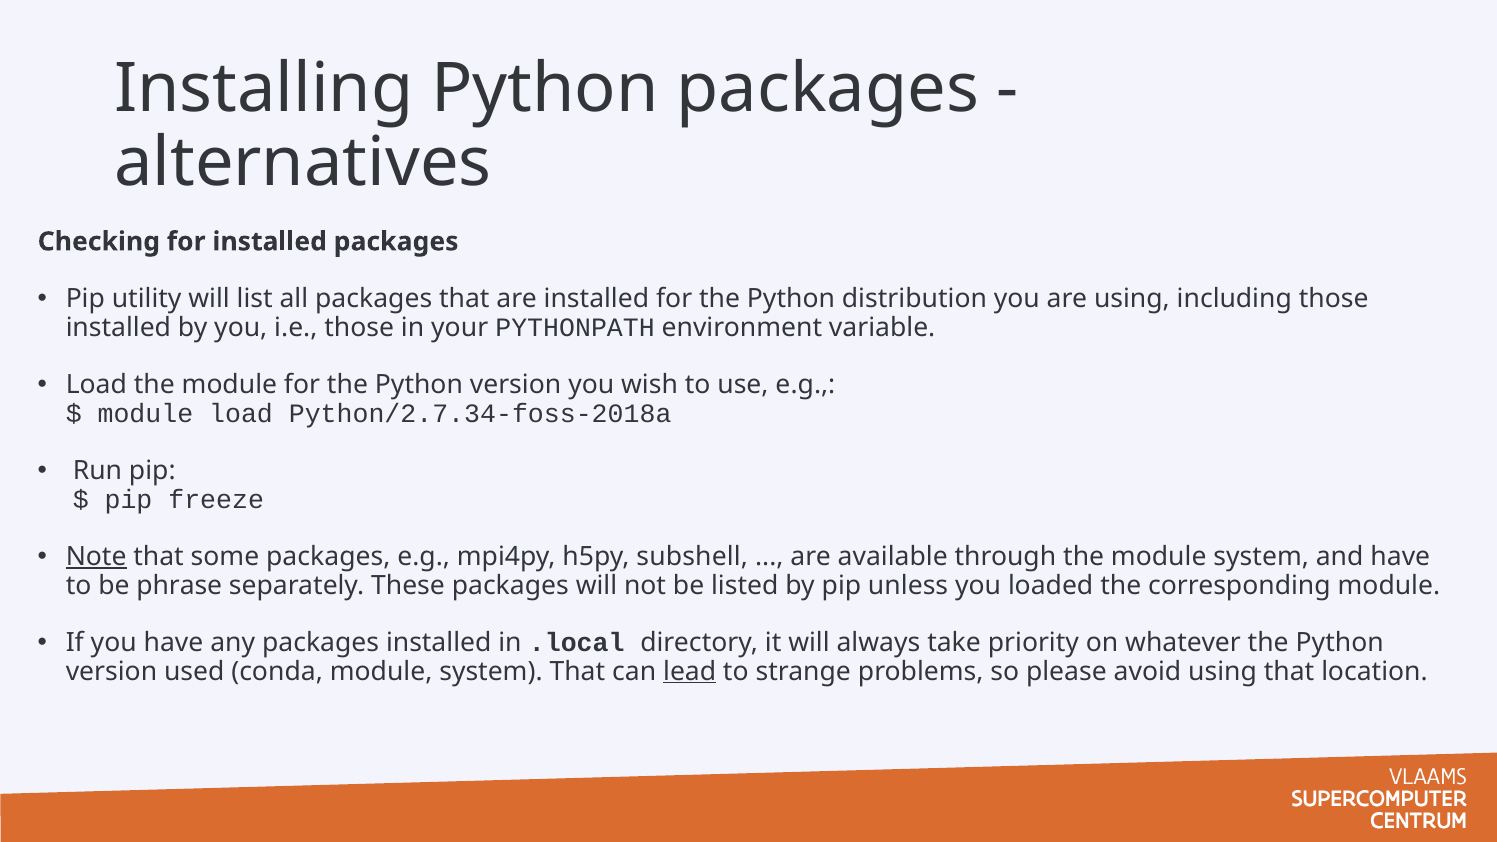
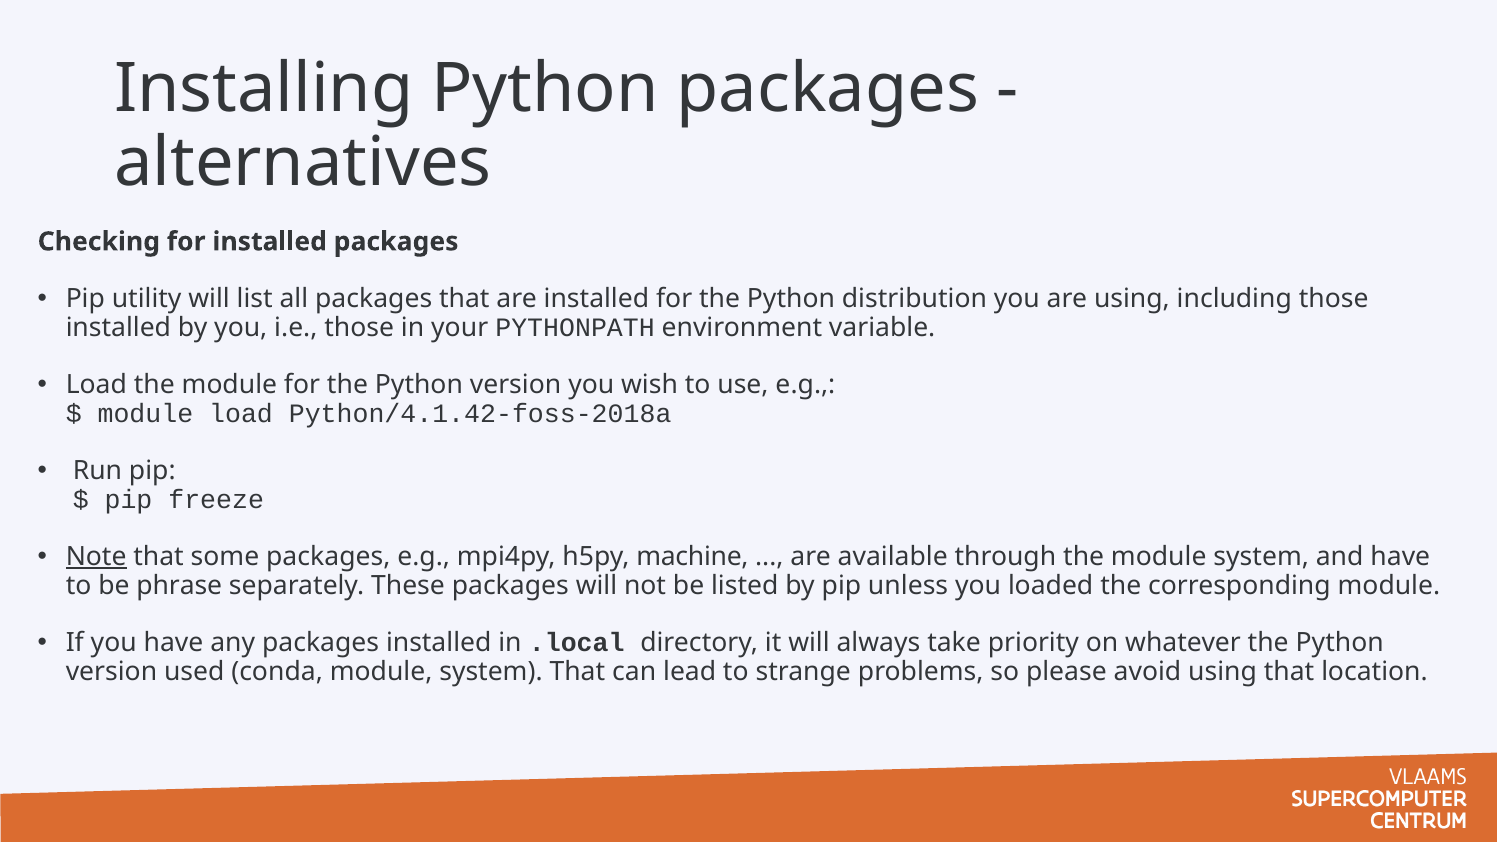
Python/2.7.34-foss-2018a: Python/2.7.34-foss-2018a -> Python/4.1.42-foss-2018a
subshell: subshell -> machine
lead underline: present -> none
